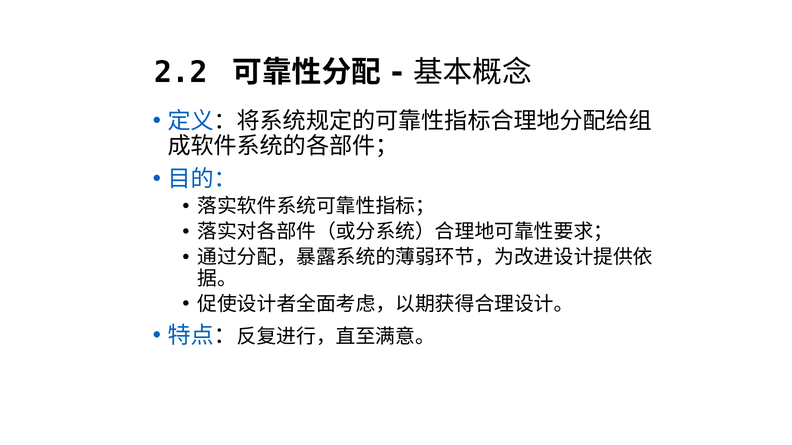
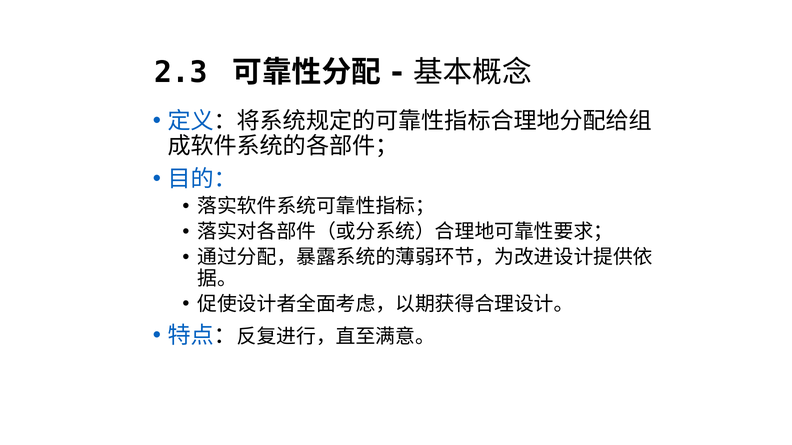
2.2: 2.2 -> 2.3
